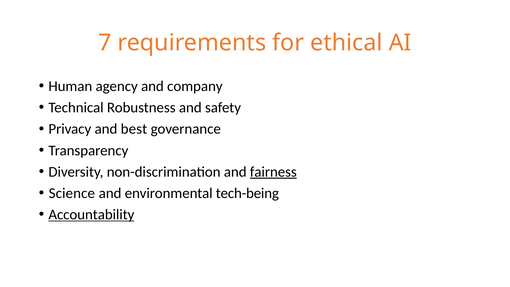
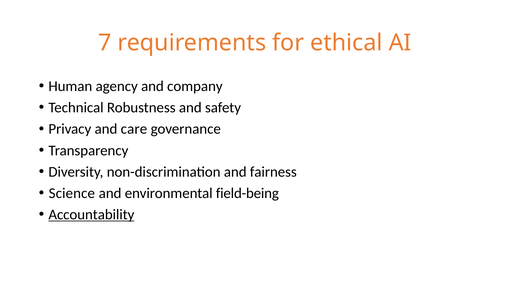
best: best -> care
fairness underline: present -> none
tech-being: tech-being -> field-being
